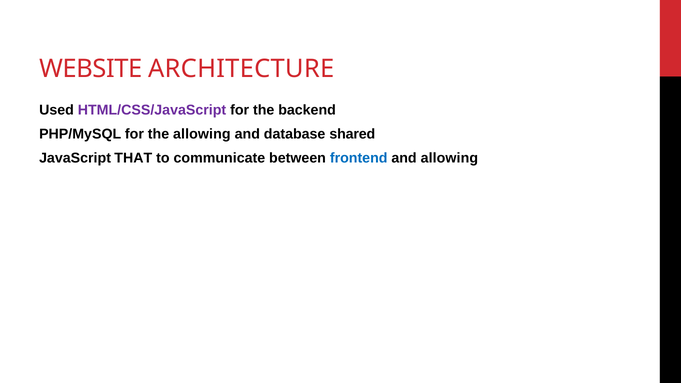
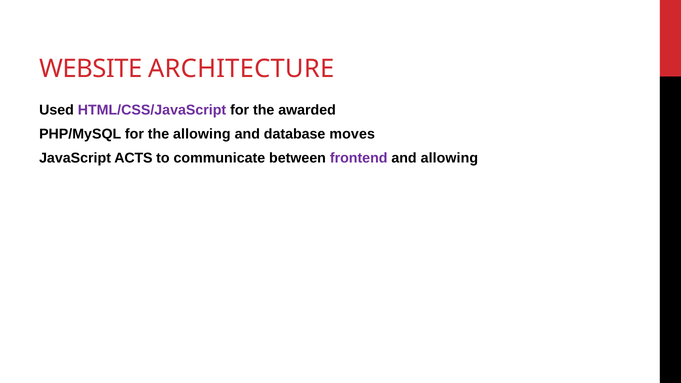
backend: backend -> awarded
shared: shared -> moves
THAT: THAT -> ACTS
frontend colour: blue -> purple
